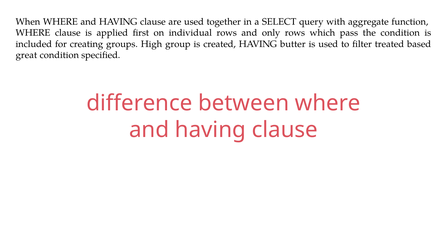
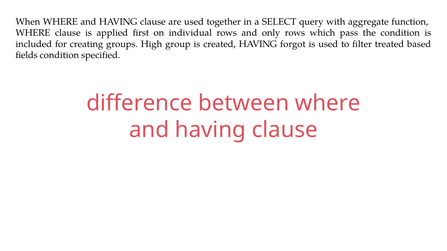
butter: butter -> forgot
great: great -> fields
